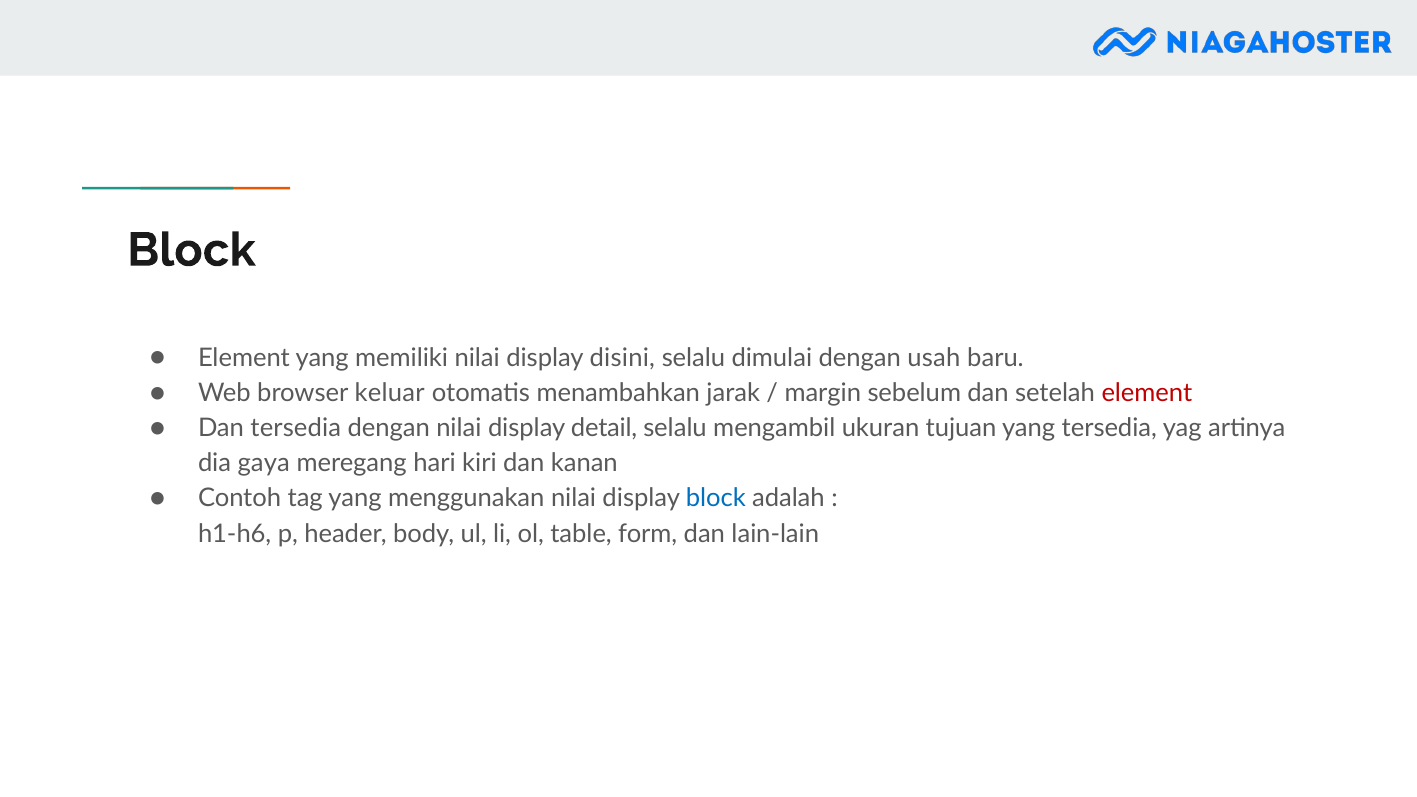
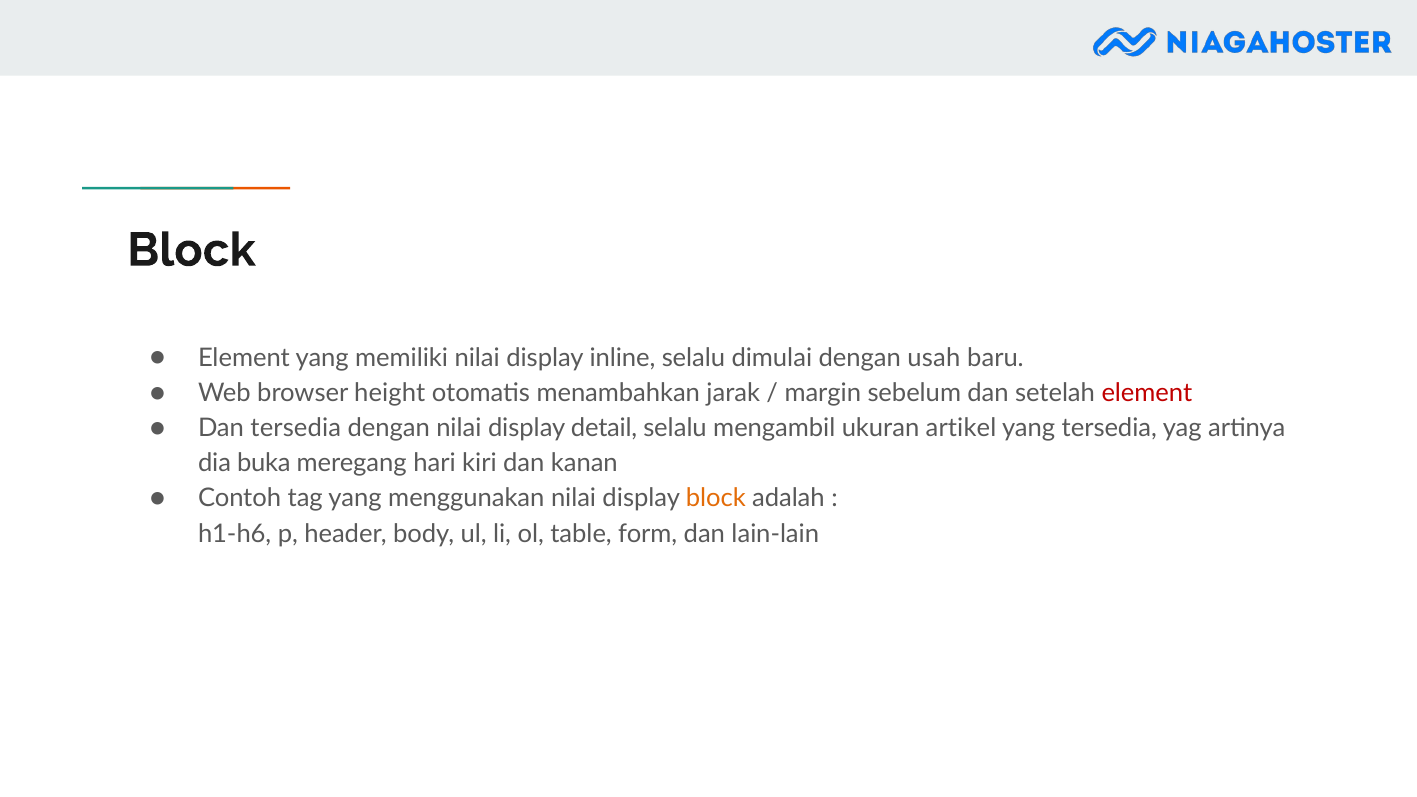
disini: disini -> inline
keluar: keluar -> height
tujuan: tujuan -> artikel
gaya: gaya -> buka
block at (716, 499) colour: blue -> orange
